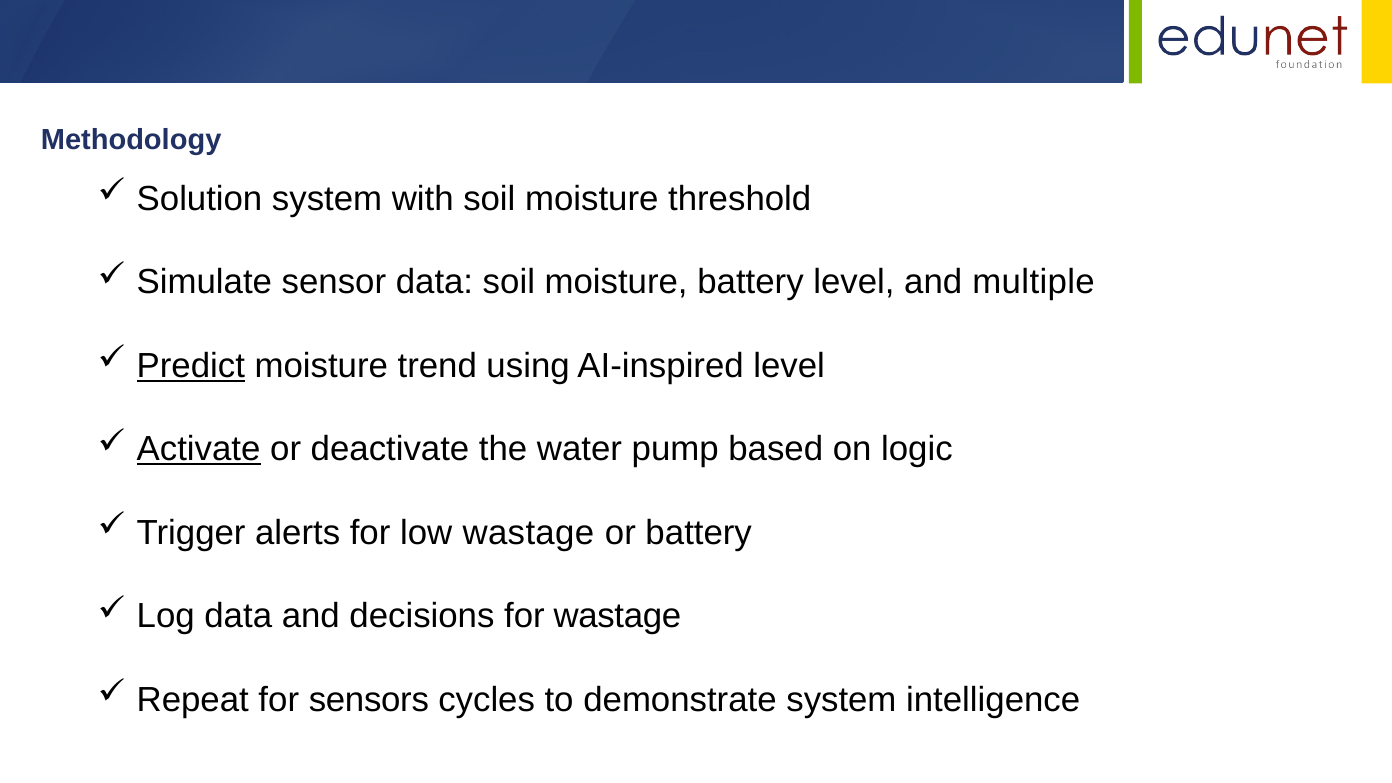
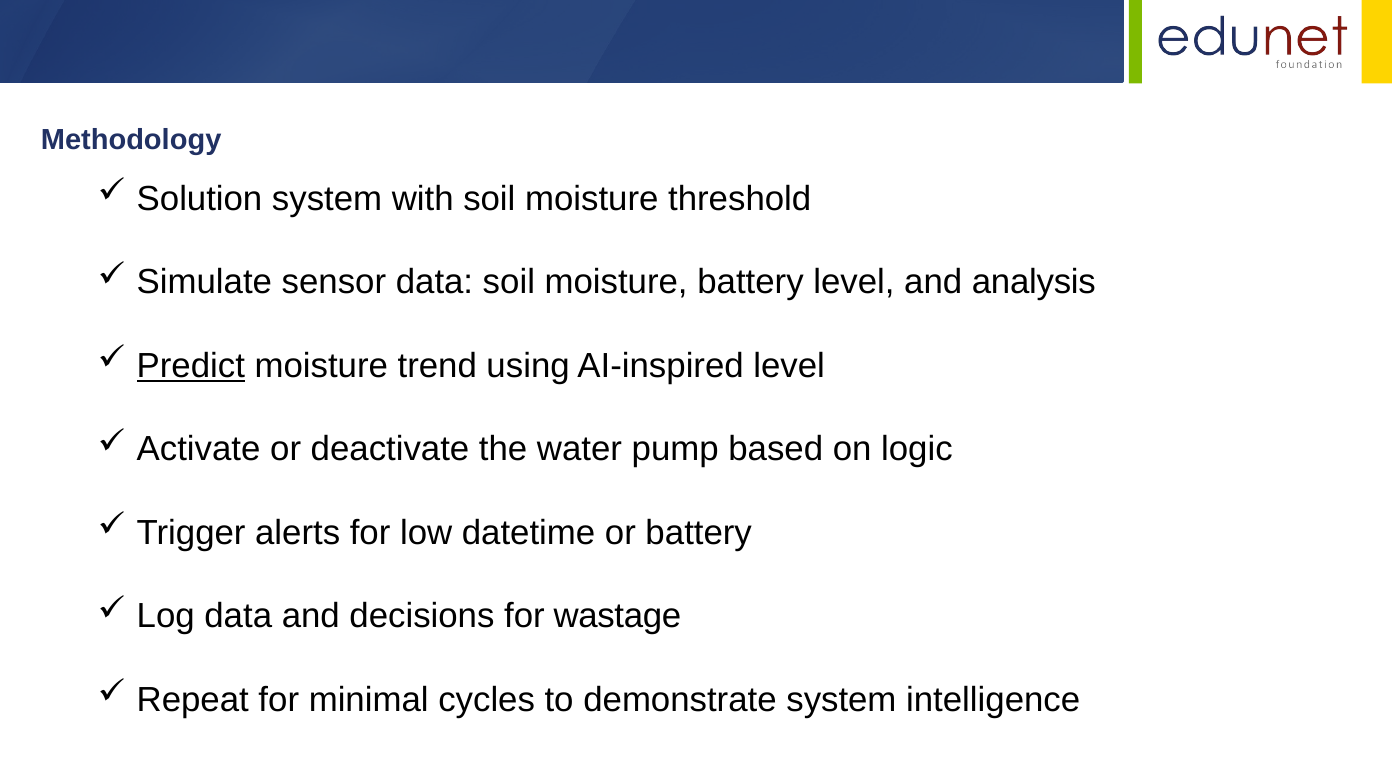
multiple: multiple -> analysis
Activate underline: present -> none
low wastage: wastage -> datetime
sensors: sensors -> minimal
